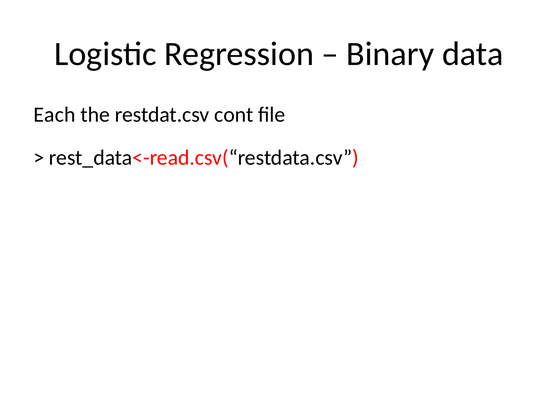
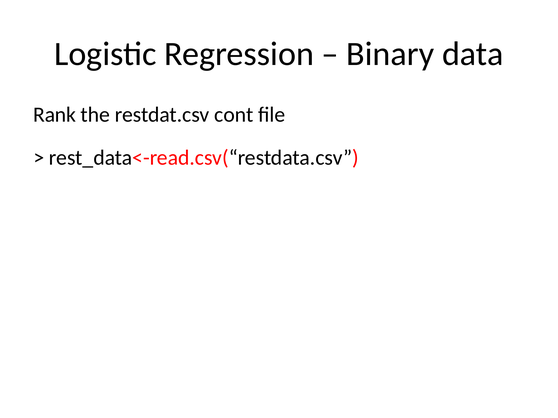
Each: Each -> Rank
